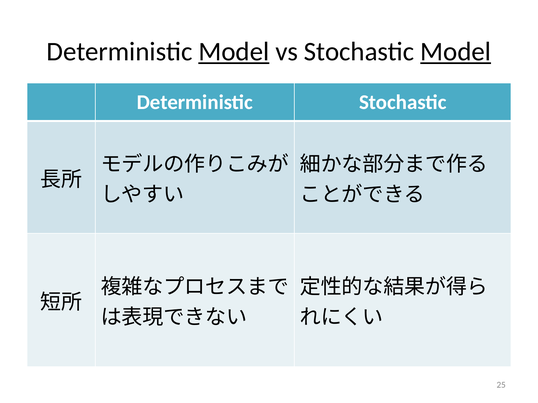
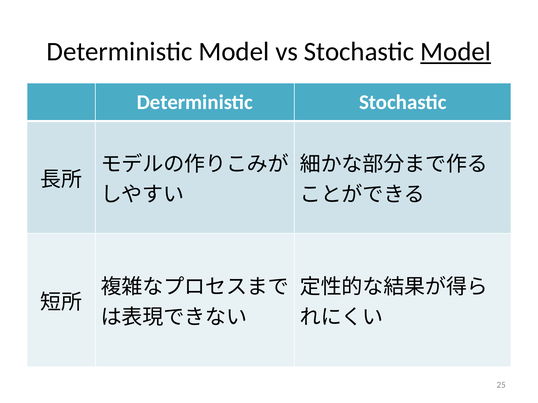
Model at (234, 52) underline: present -> none
